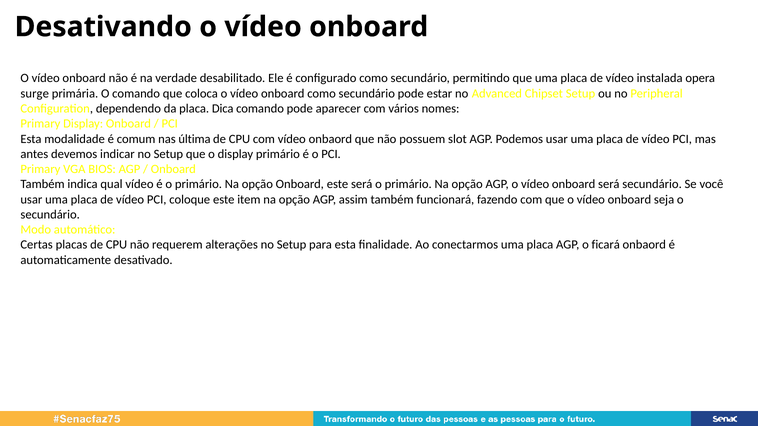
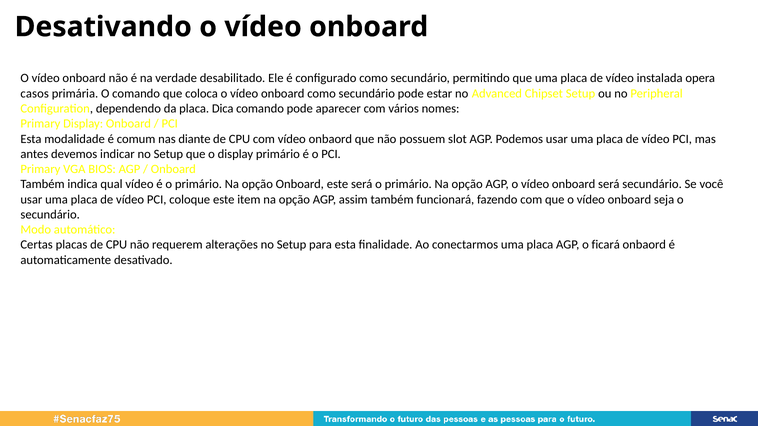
surge: surge -> casos
última: última -> diante
